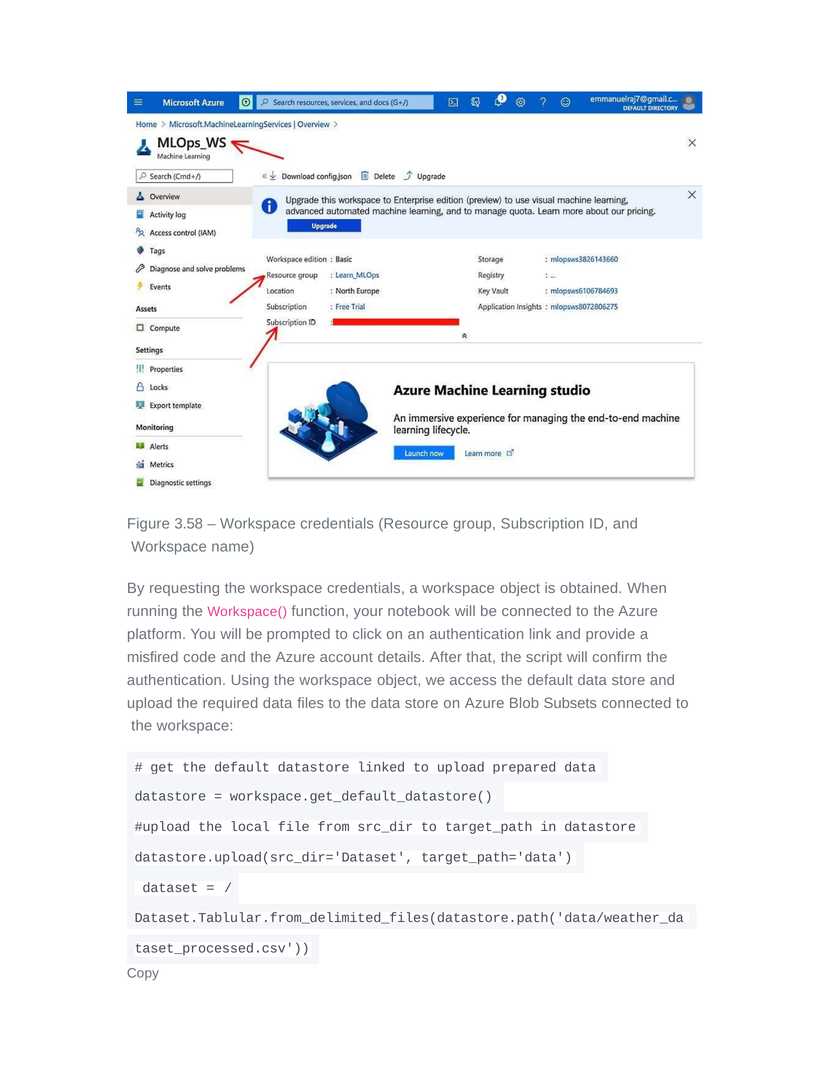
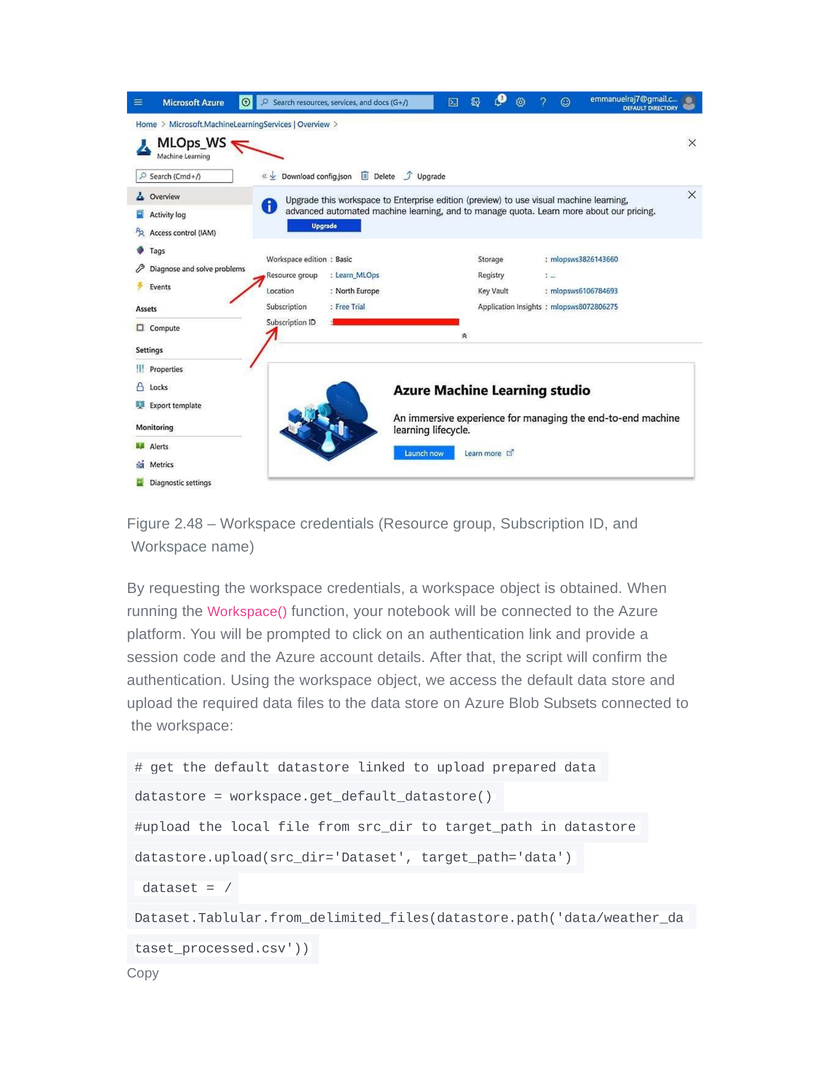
3.58: 3.58 -> 2.48
misfired: misfired -> session
